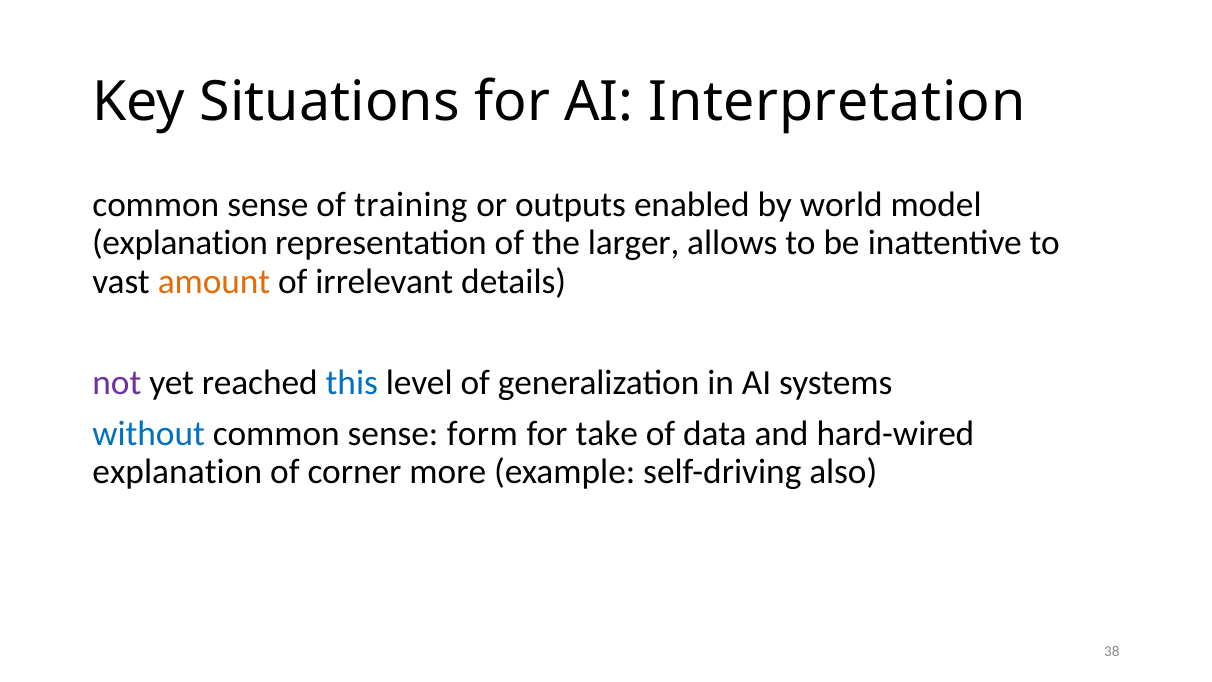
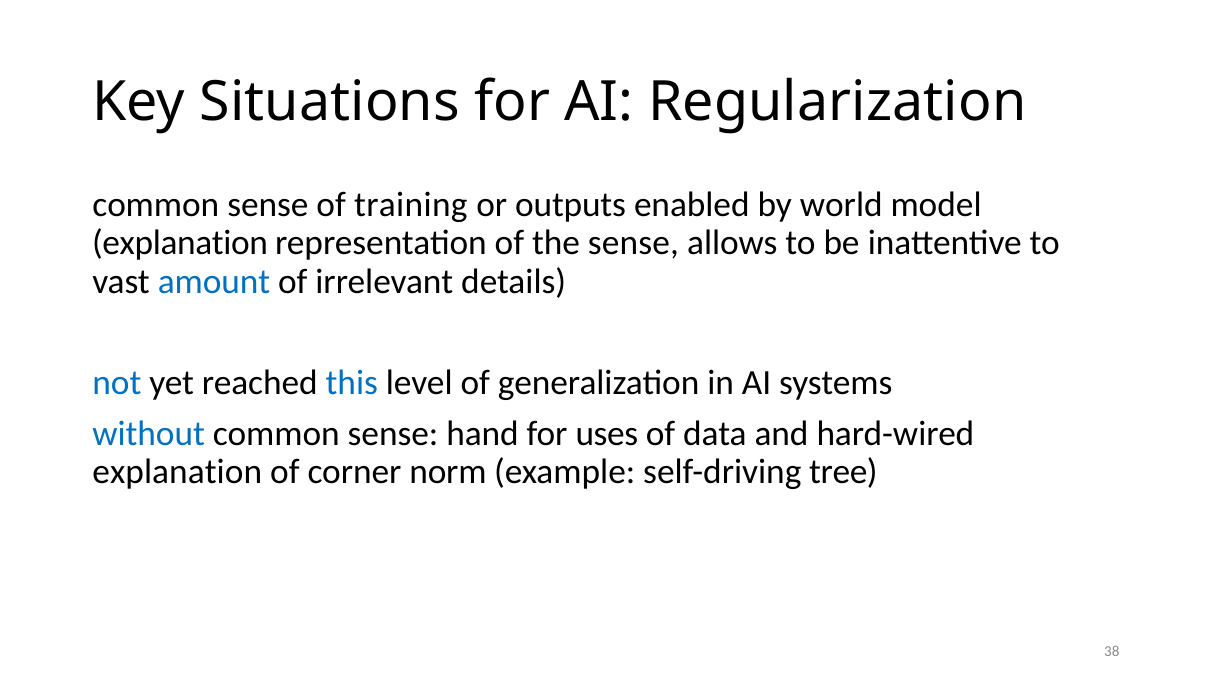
Interpretation: Interpretation -> Regularization
the larger: larger -> sense
amount colour: orange -> blue
not colour: purple -> blue
form: form -> hand
take: take -> uses
more: more -> norm
also: also -> tree
